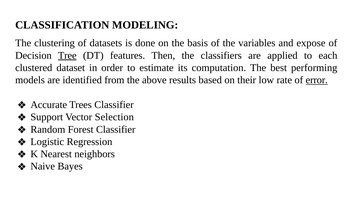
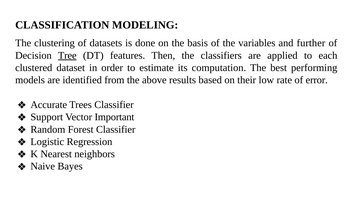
expose: expose -> further
error underline: present -> none
Selection: Selection -> Important
